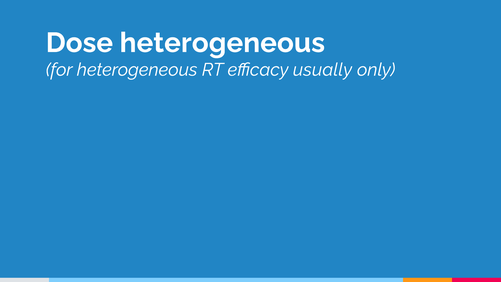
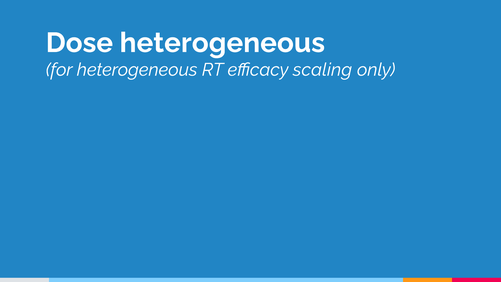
usually: usually -> scaling
